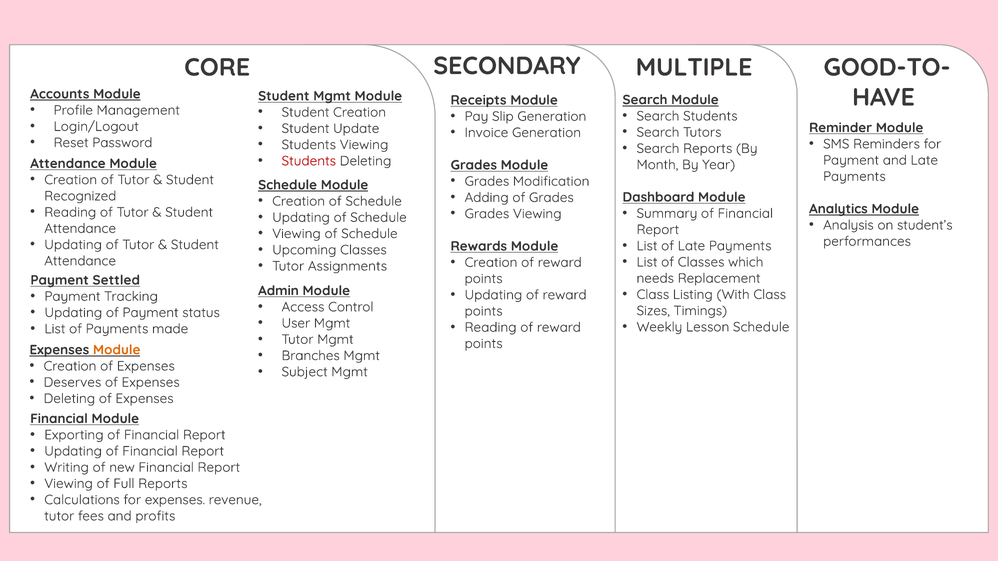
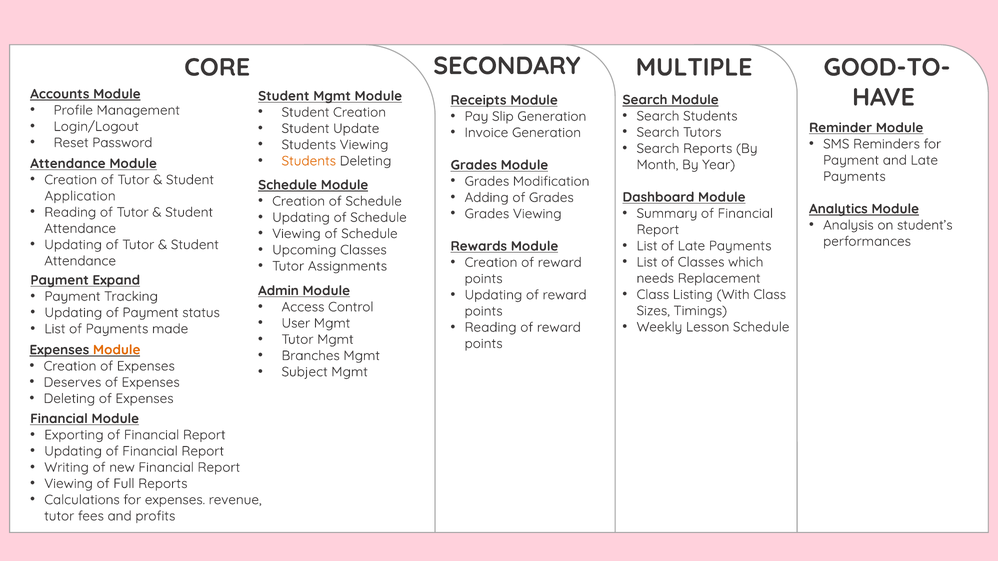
Students at (309, 161) colour: red -> orange
Recognized: Recognized -> Application
Settled: Settled -> Expand
